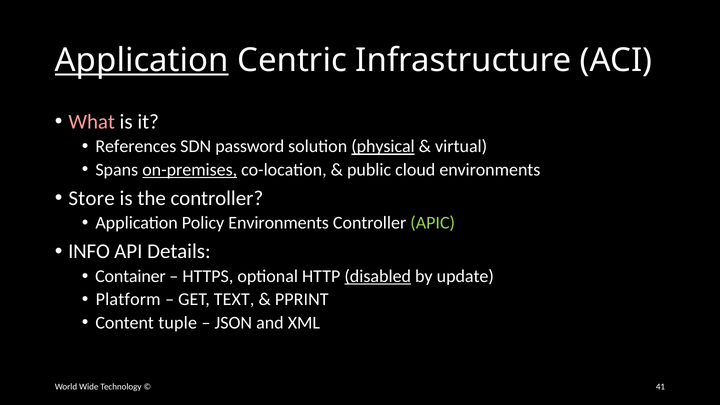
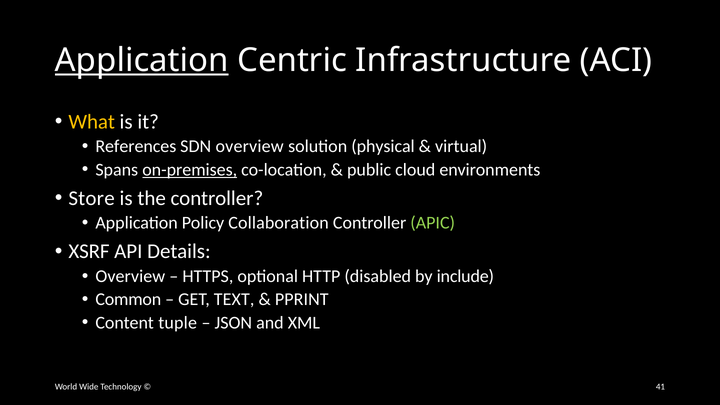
What colour: pink -> yellow
SDN password: password -> overview
physical underline: present -> none
Policy Environments: Environments -> Collaboration
INFO: INFO -> XSRF
Container at (130, 276): Container -> Overview
disabled underline: present -> none
update: update -> include
Platform: Platform -> Common
